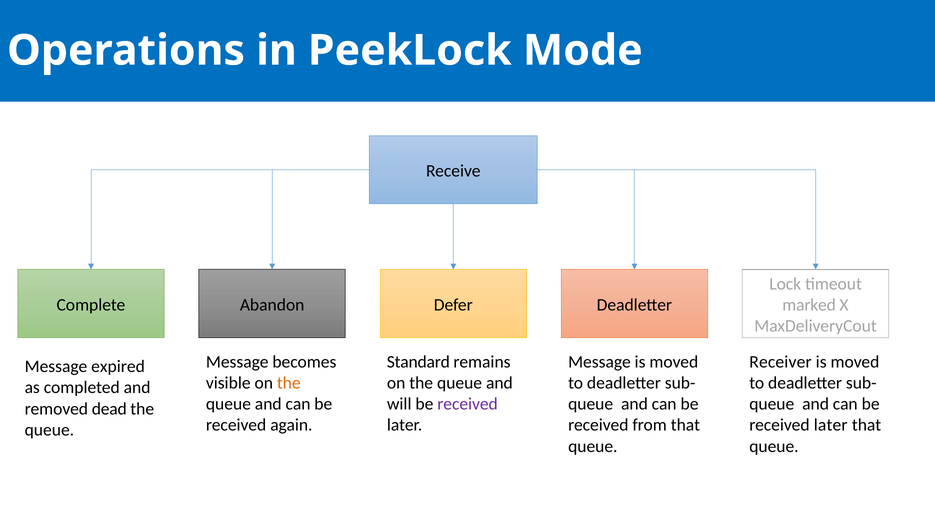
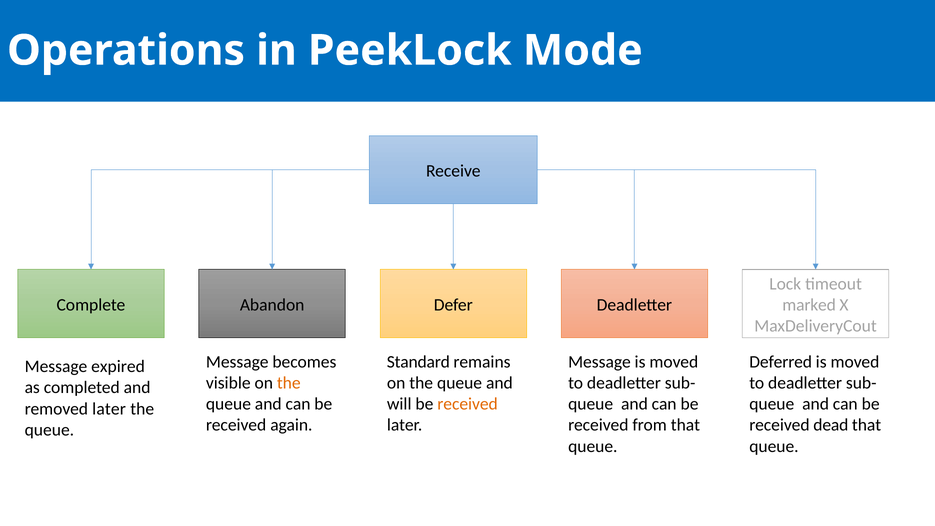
Receiver: Receiver -> Deferred
received at (468, 404) colour: purple -> orange
removed dead: dead -> later
later at (831, 425): later -> dead
